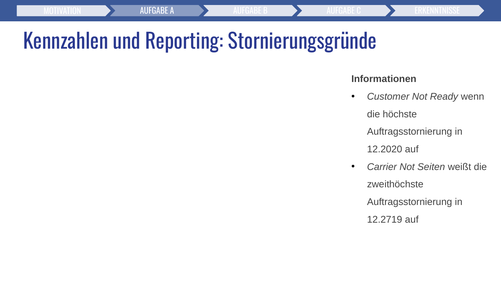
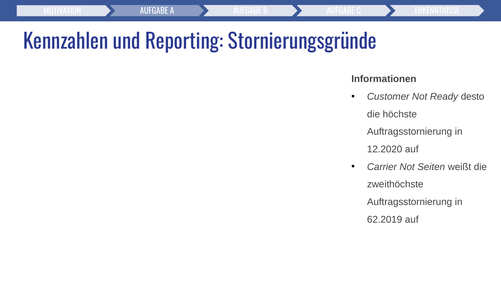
wenn: wenn -> desto
12.2719: 12.2719 -> 62.2019
